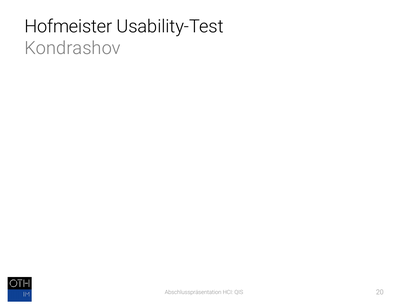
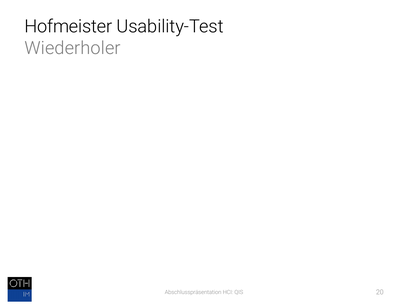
Kondrashov: Kondrashov -> Wiederholer
